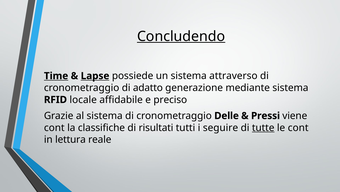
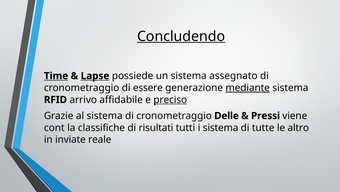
attraverso: attraverso -> assegnato
adatto: adatto -> essere
mediante underline: none -> present
locale: locale -> arrivo
preciso underline: none -> present
i seguire: seguire -> sistema
tutte underline: present -> none
le cont: cont -> altro
lettura: lettura -> inviate
